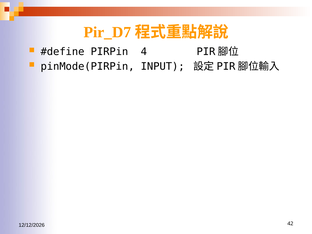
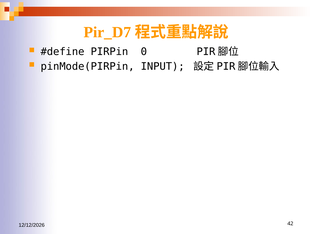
4: 4 -> 0
